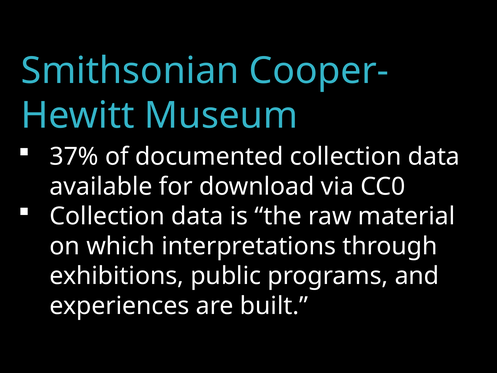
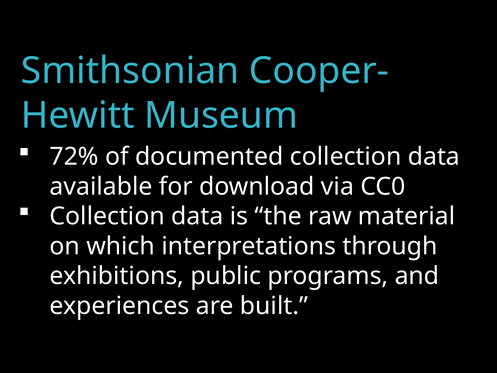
37%: 37% -> 72%
